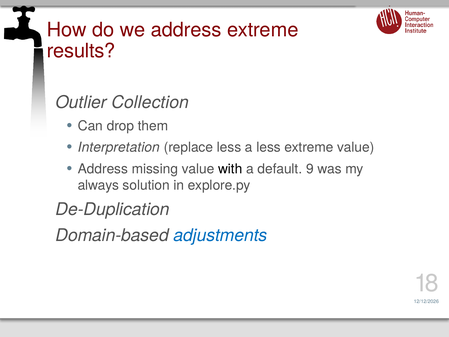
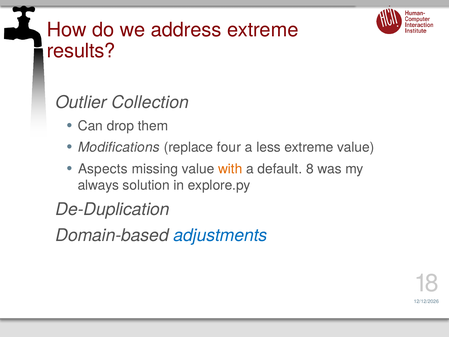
Interpretation: Interpretation -> Modifications
replace less: less -> four
Address at (103, 169): Address -> Aspects
with colour: black -> orange
9: 9 -> 8
